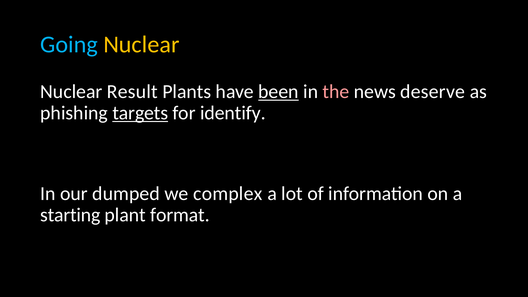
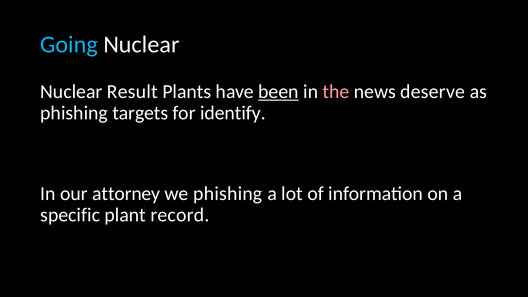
Nuclear at (141, 44) colour: yellow -> white
targets underline: present -> none
dumped: dumped -> attorney
we complex: complex -> phishing
starting: starting -> specific
format: format -> record
